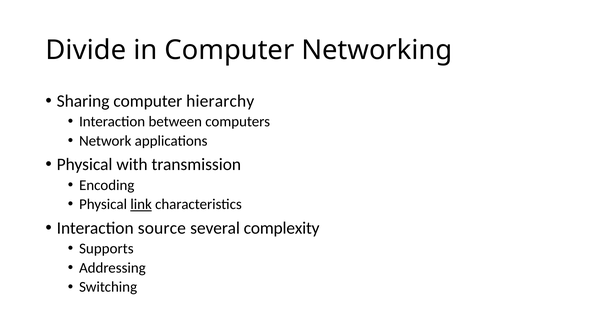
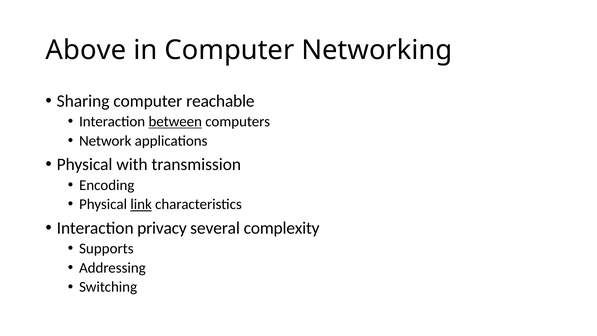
Divide: Divide -> Above
hierarchy: hierarchy -> reachable
between underline: none -> present
source: source -> privacy
